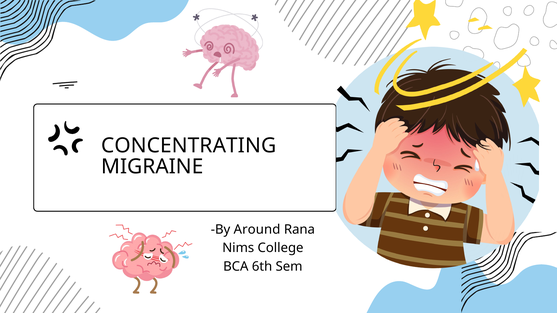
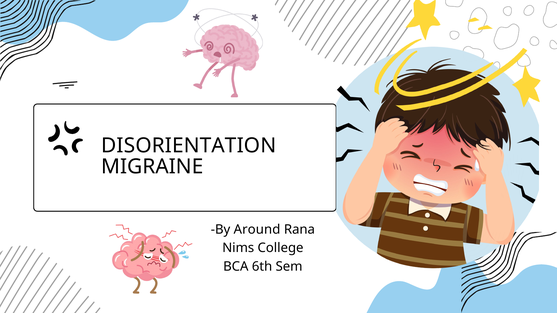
CONCENTRATING: CONCENTRATING -> DISORIENTATION
